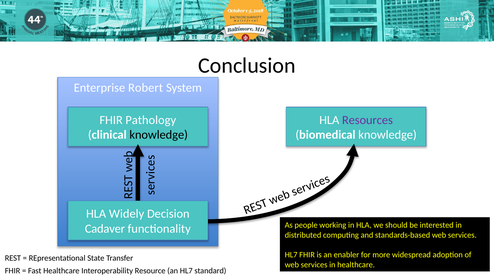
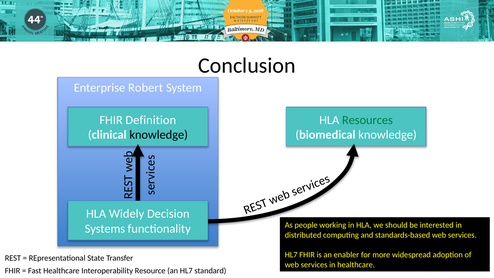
Pathology: Pathology -> Definition
Resources colour: purple -> green
Cadaver: Cadaver -> Systems
